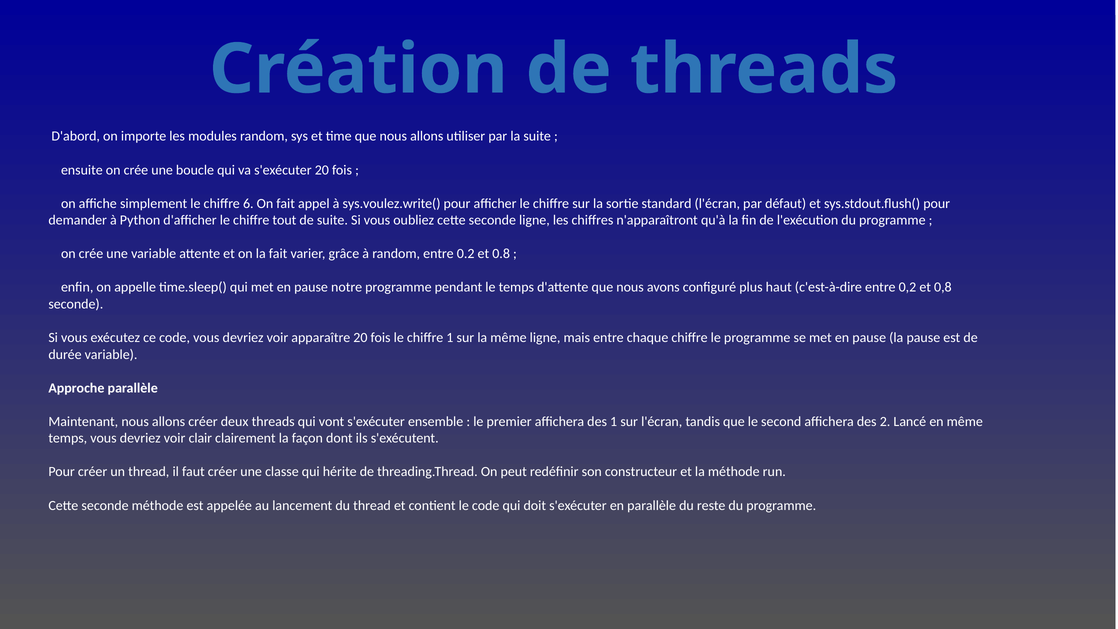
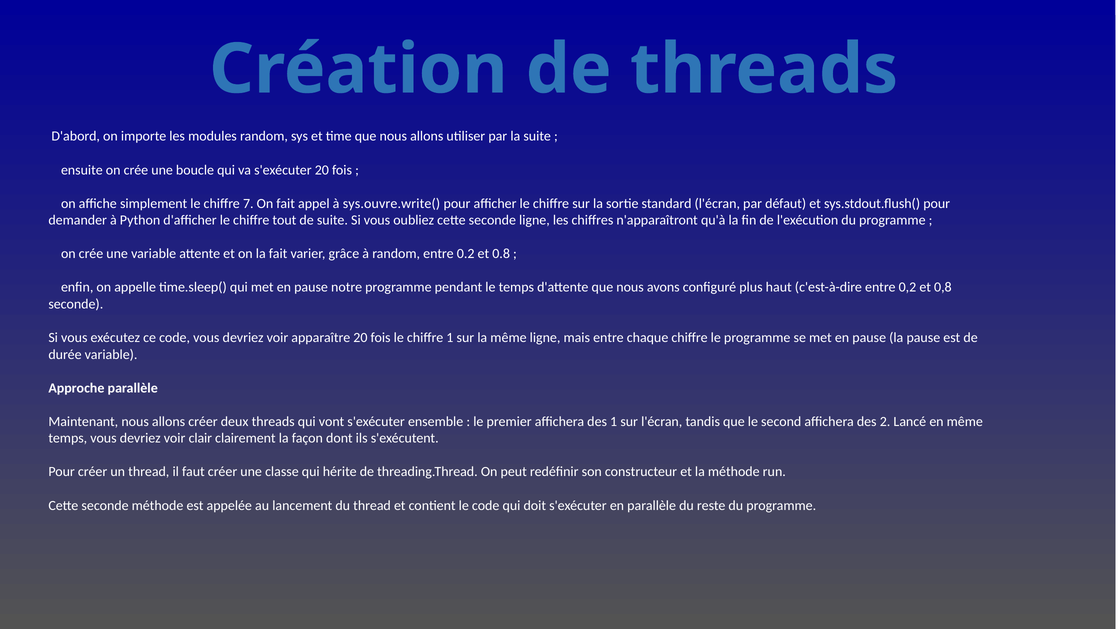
6: 6 -> 7
sys.voulez.write(: sys.voulez.write( -> sys.ouvre.write(
